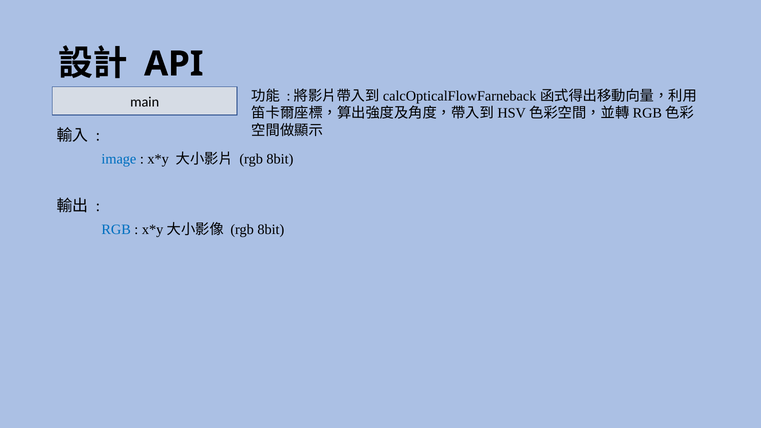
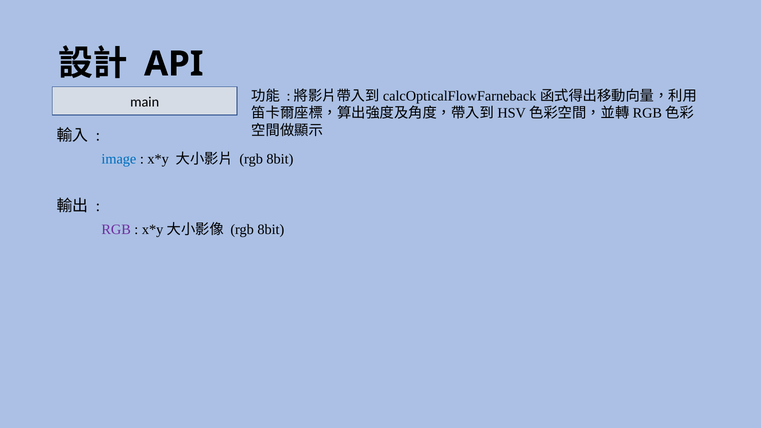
RGB at (116, 230) colour: blue -> purple
